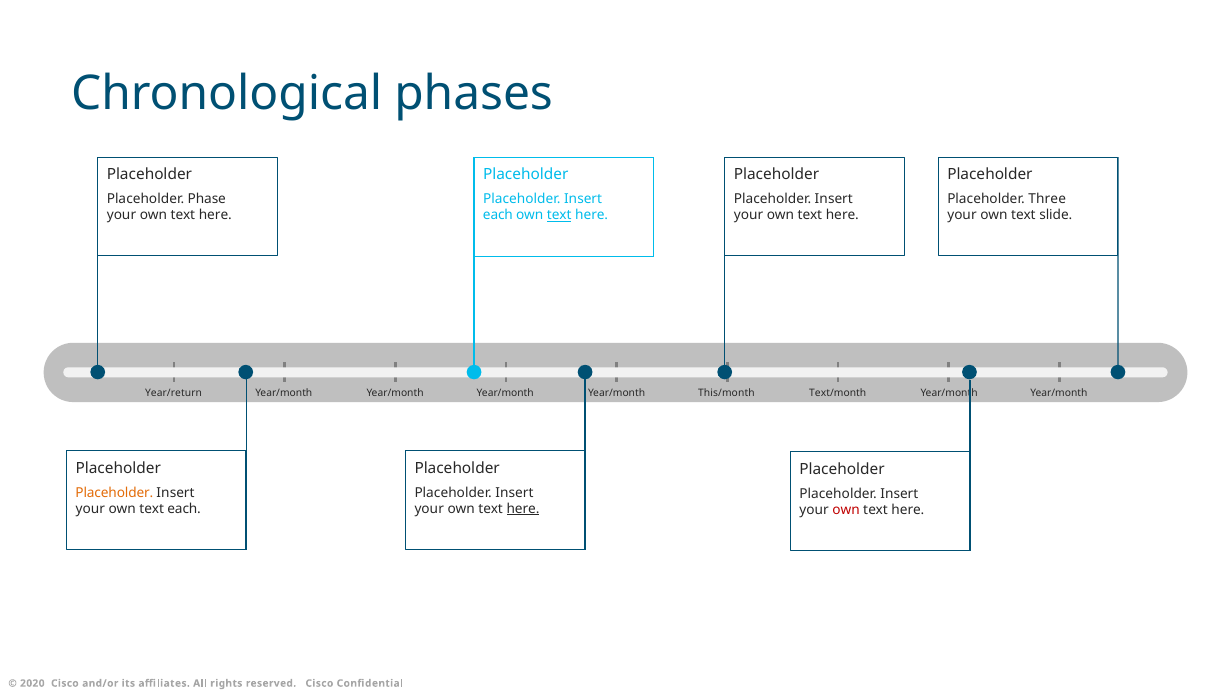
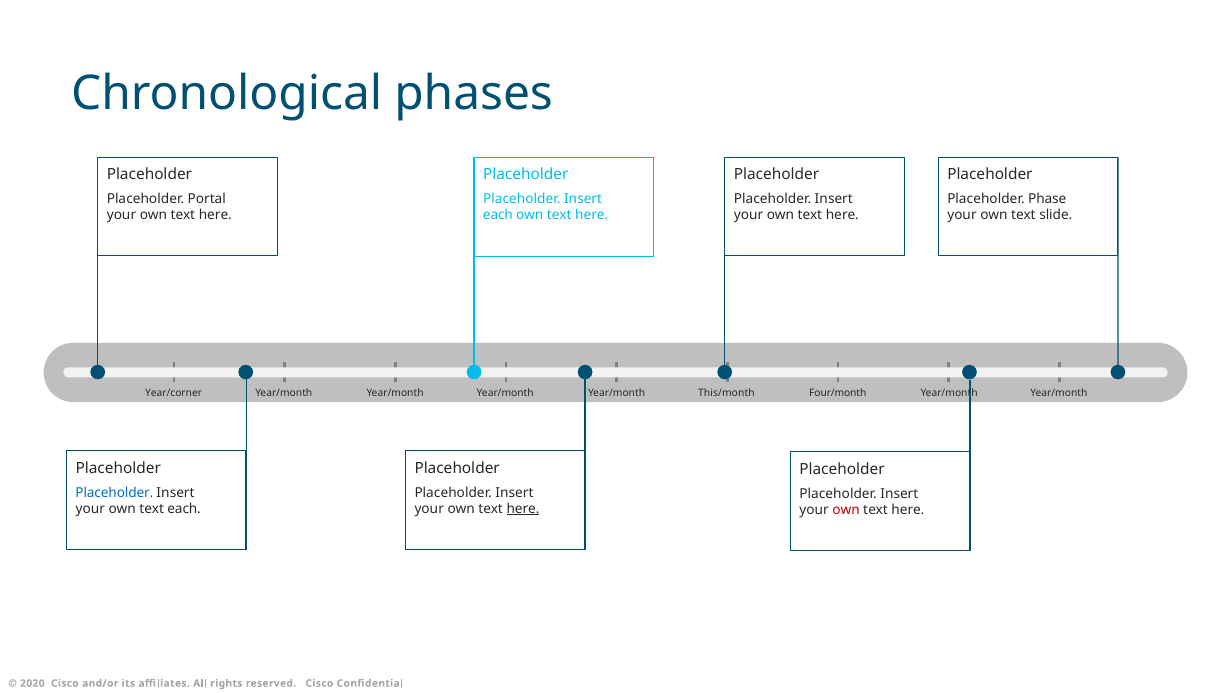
Phase: Phase -> Portal
Three: Three -> Phase
text at (559, 215) underline: present -> none
Year/return: Year/return -> Year/corner
Text/month: Text/month -> Four/month
Placeholder at (114, 492) colour: orange -> blue
